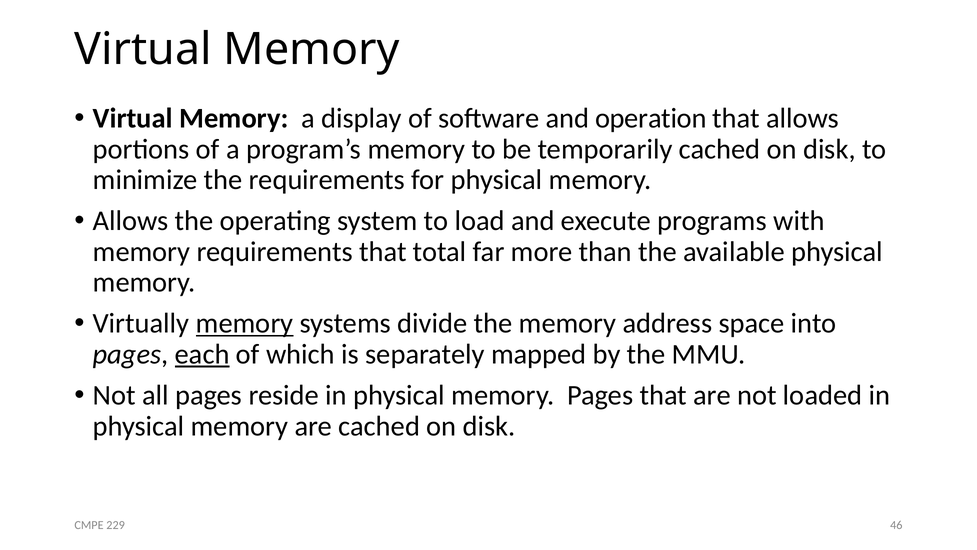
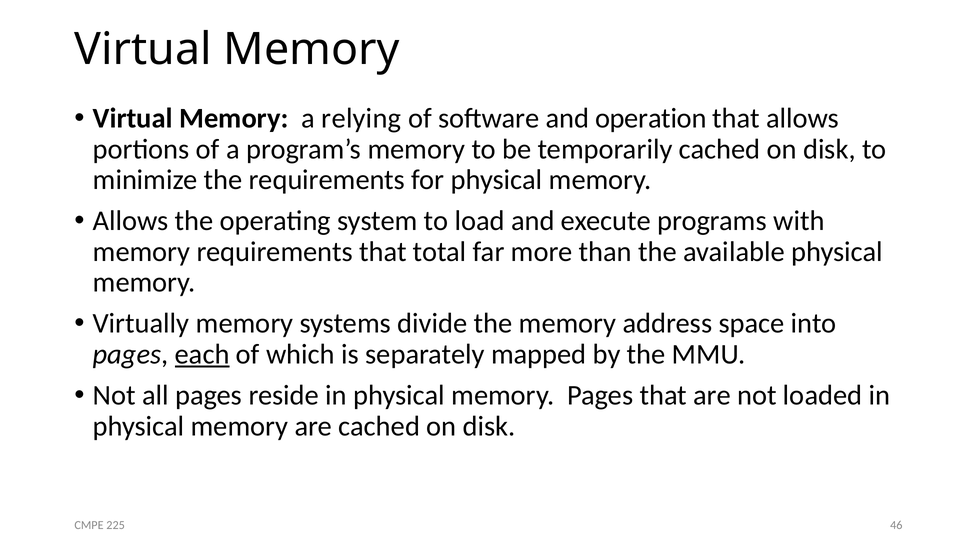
display: display -> relying
memory at (245, 323) underline: present -> none
229: 229 -> 225
